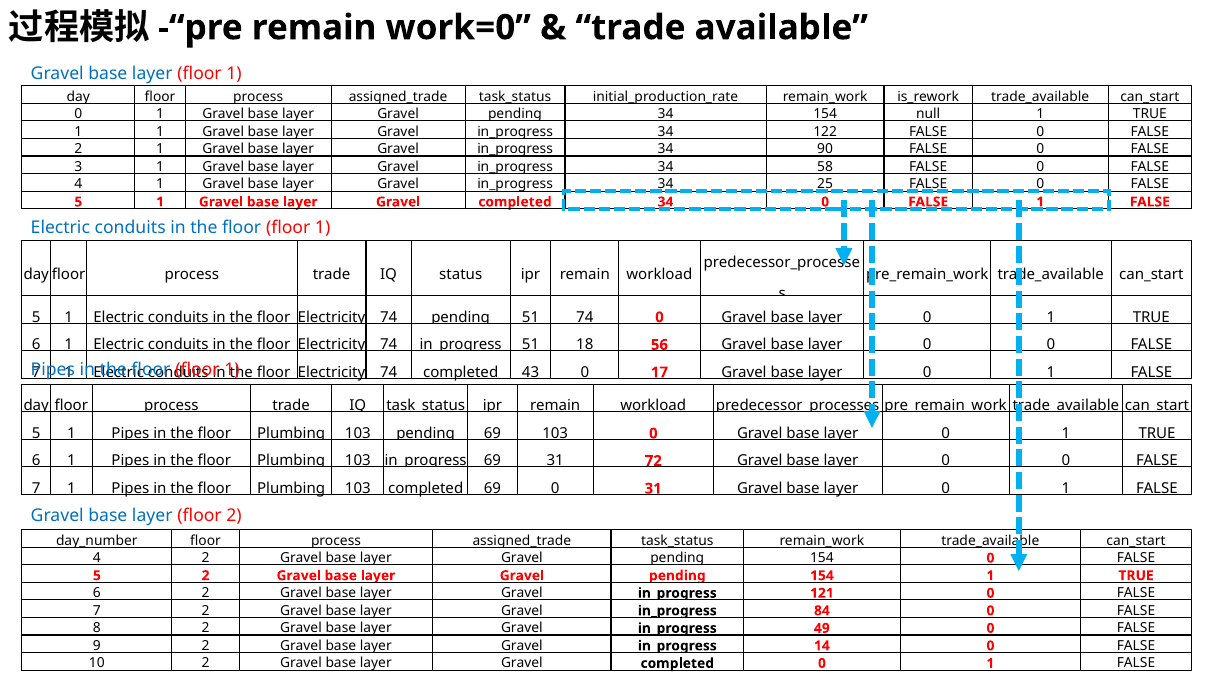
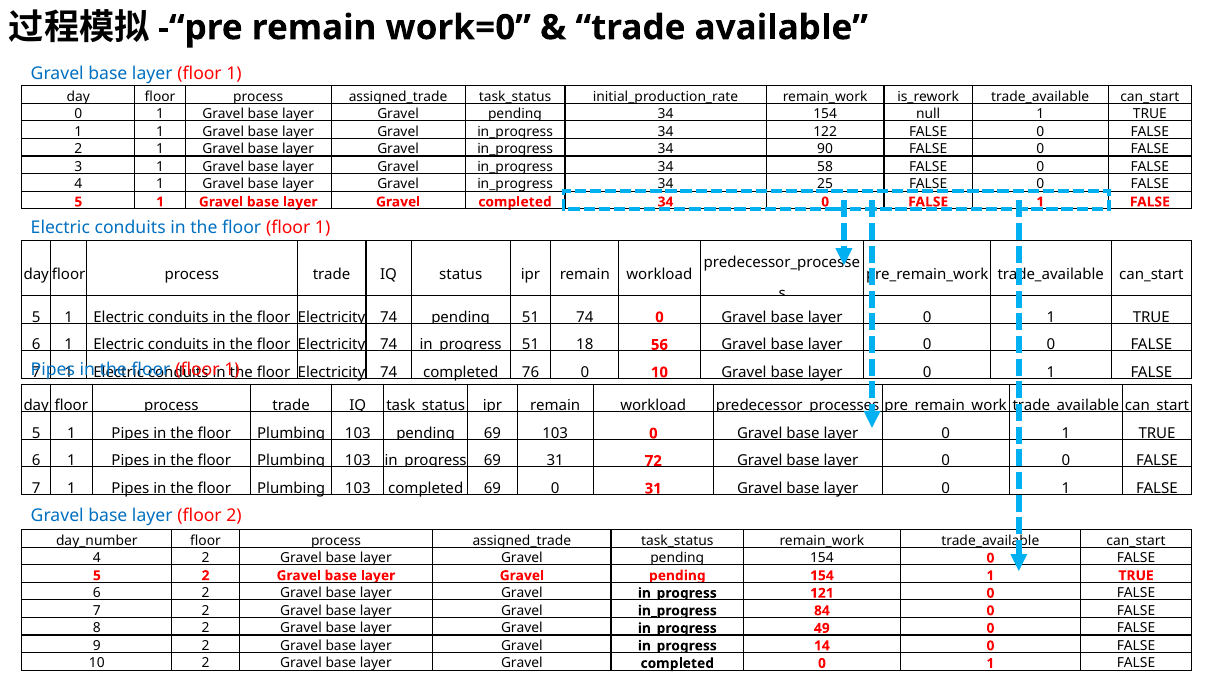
43: 43 -> 76
0 17: 17 -> 10
